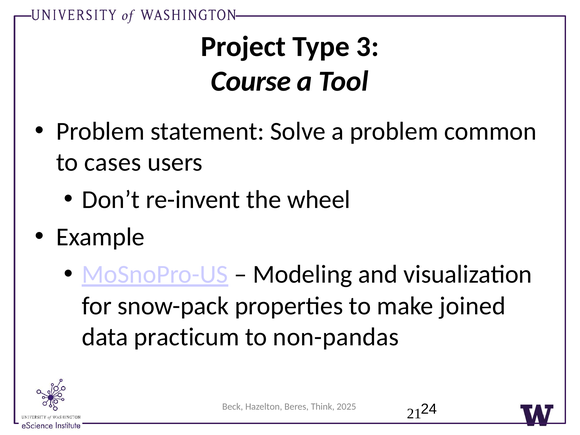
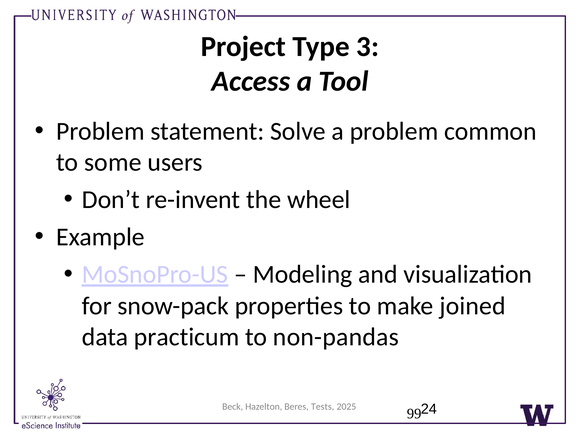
Course: Course -> Access
cases: cases -> some
Think: Think -> Tests
21: 21 -> 99
